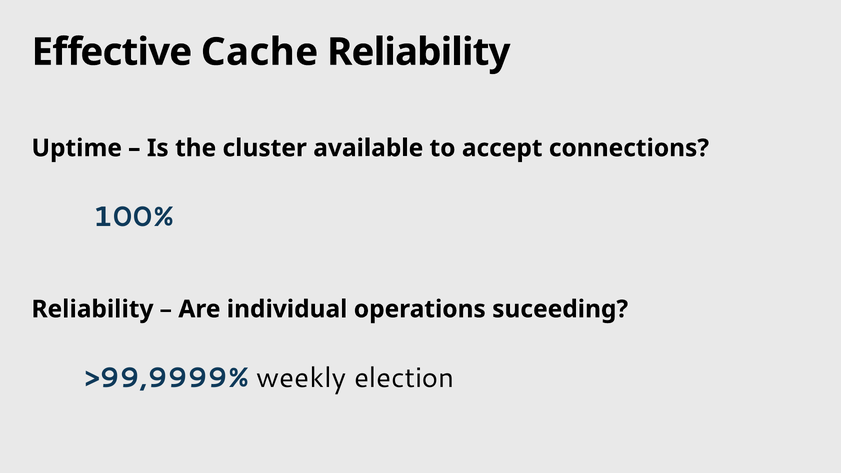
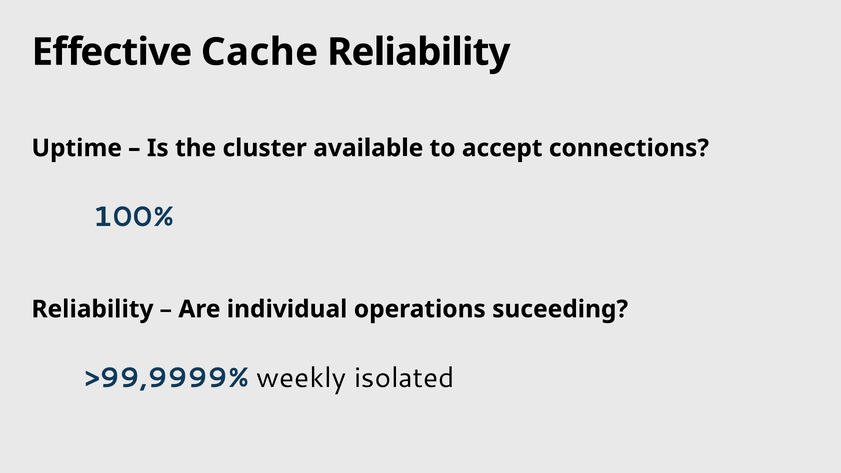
election: election -> isolated
